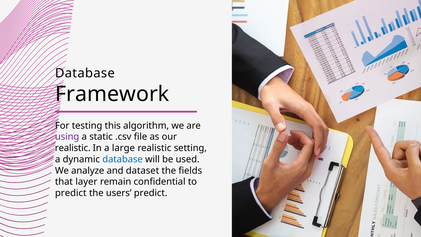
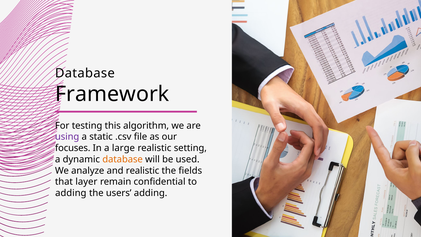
realistic at (73, 148): realistic -> focuses
database at (123, 159) colour: blue -> orange
and dataset: dataset -> realistic
predict at (71, 193): predict -> adding
users predict: predict -> adding
